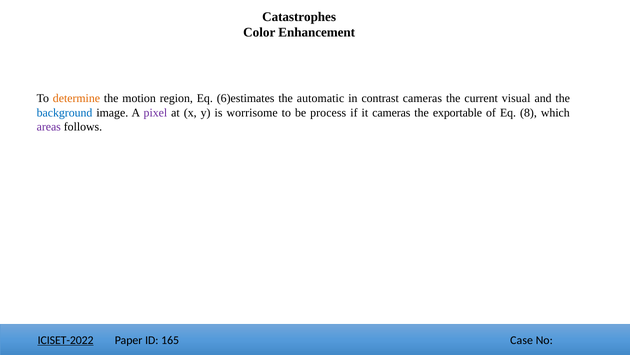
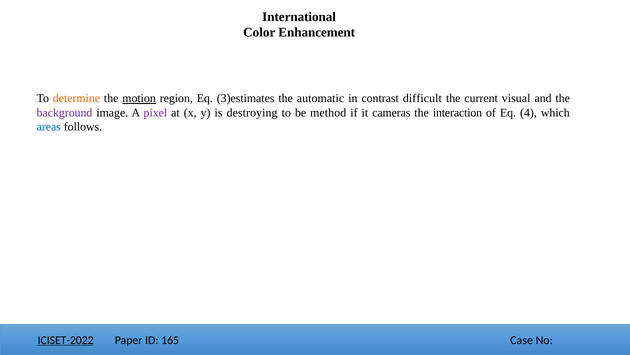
Catastrophes: Catastrophes -> International
motion underline: none -> present
6)estimates: 6)estimates -> 3)estimates
contrast cameras: cameras -> difficult
background colour: blue -> purple
worrisome: worrisome -> destroying
process: process -> method
exportable: exportable -> interaction
8: 8 -> 4
areas colour: purple -> blue
